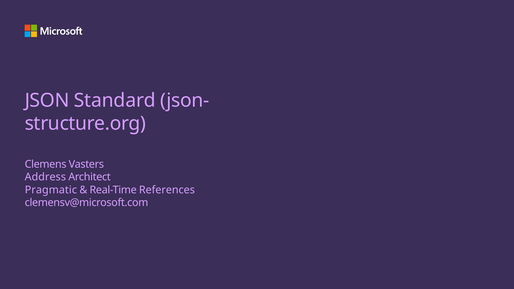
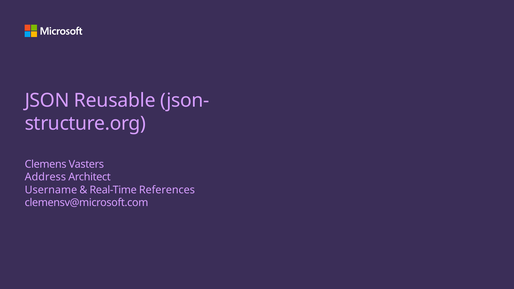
Standard: Standard -> Reusable
Pragmatic: Pragmatic -> Username
